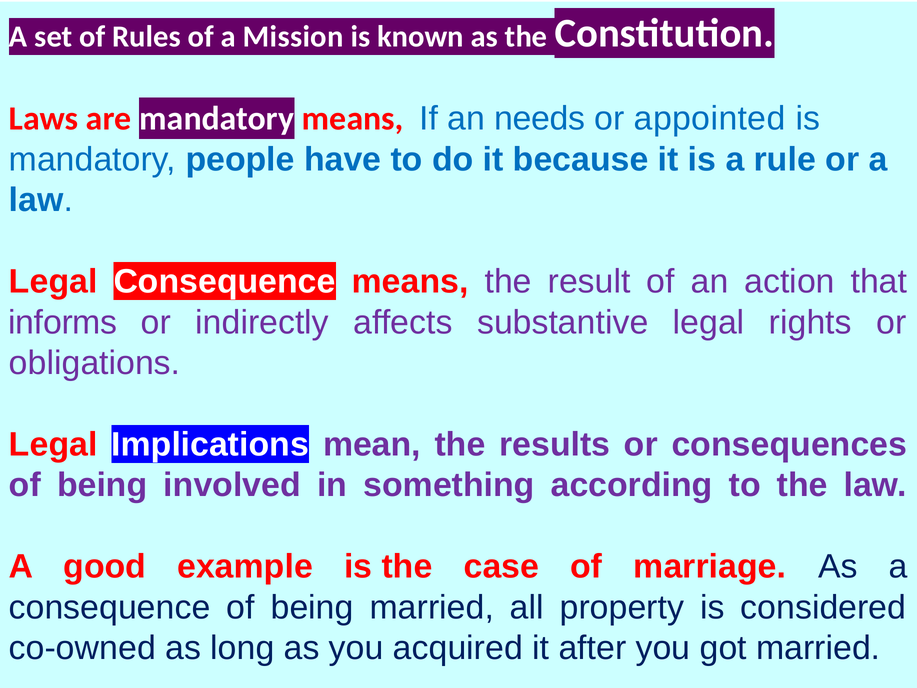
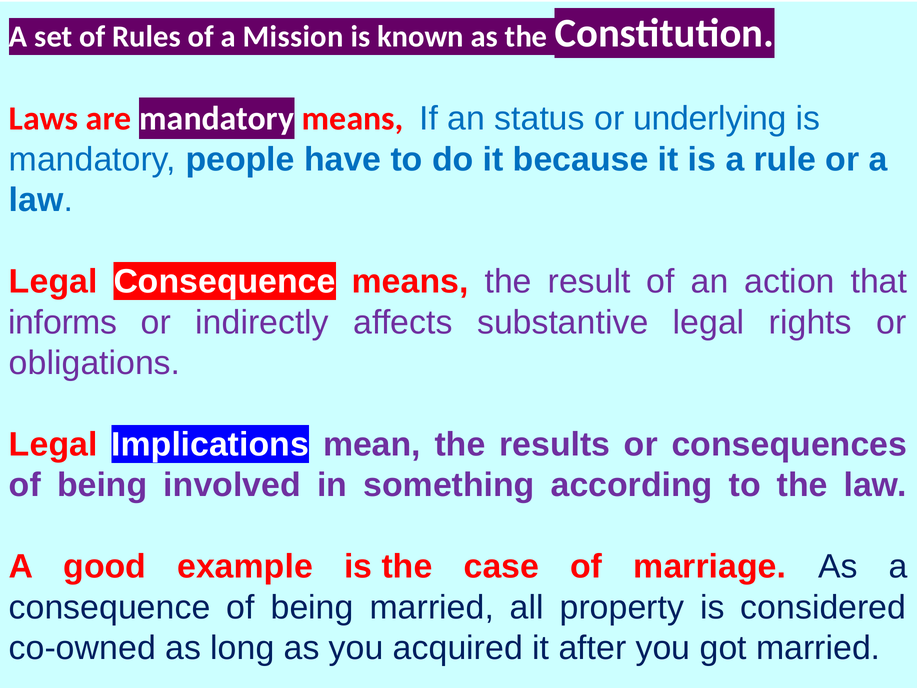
needs: needs -> status
appointed: appointed -> underlying
